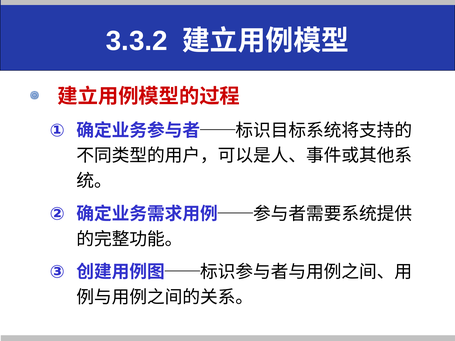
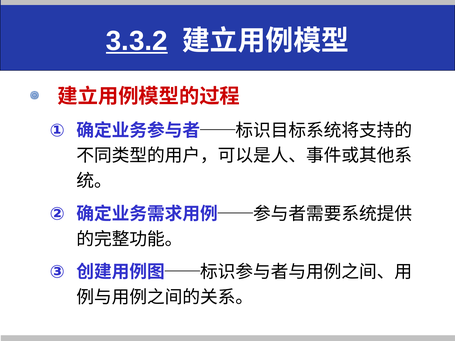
3.3.2 underline: none -> present
